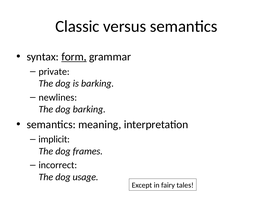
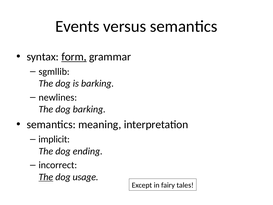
Classic: Classic -> Events
private: private -> sgmllib
frames: frames -> ending
The at (46, 177) underline: none -> present
